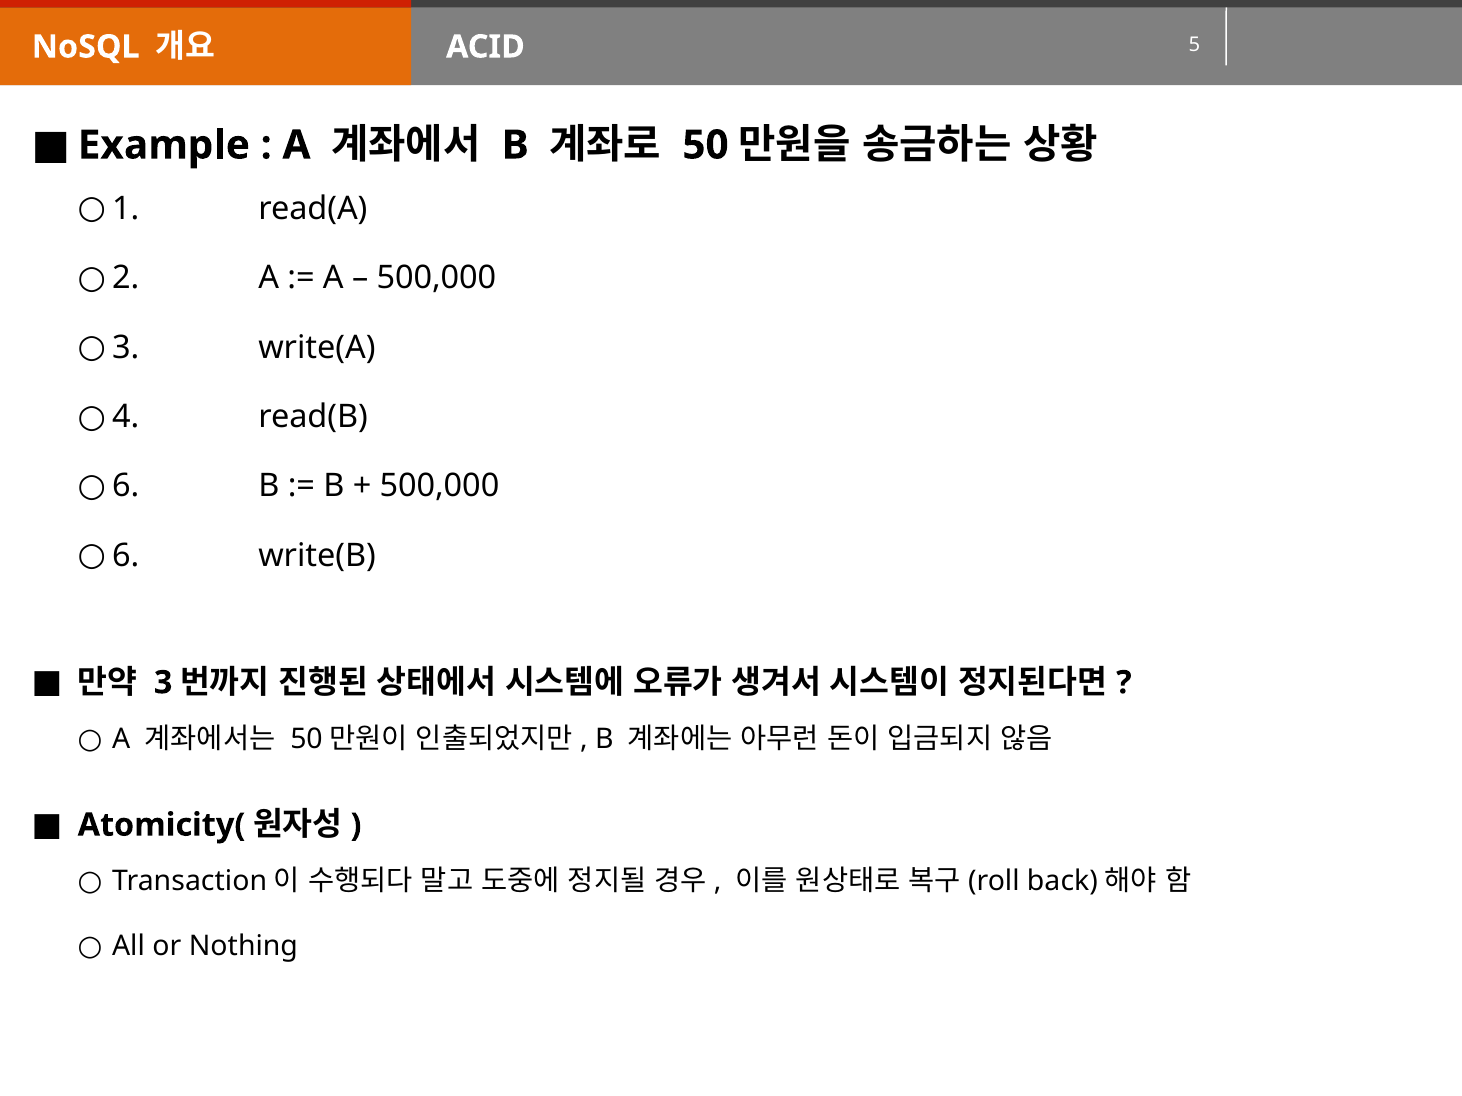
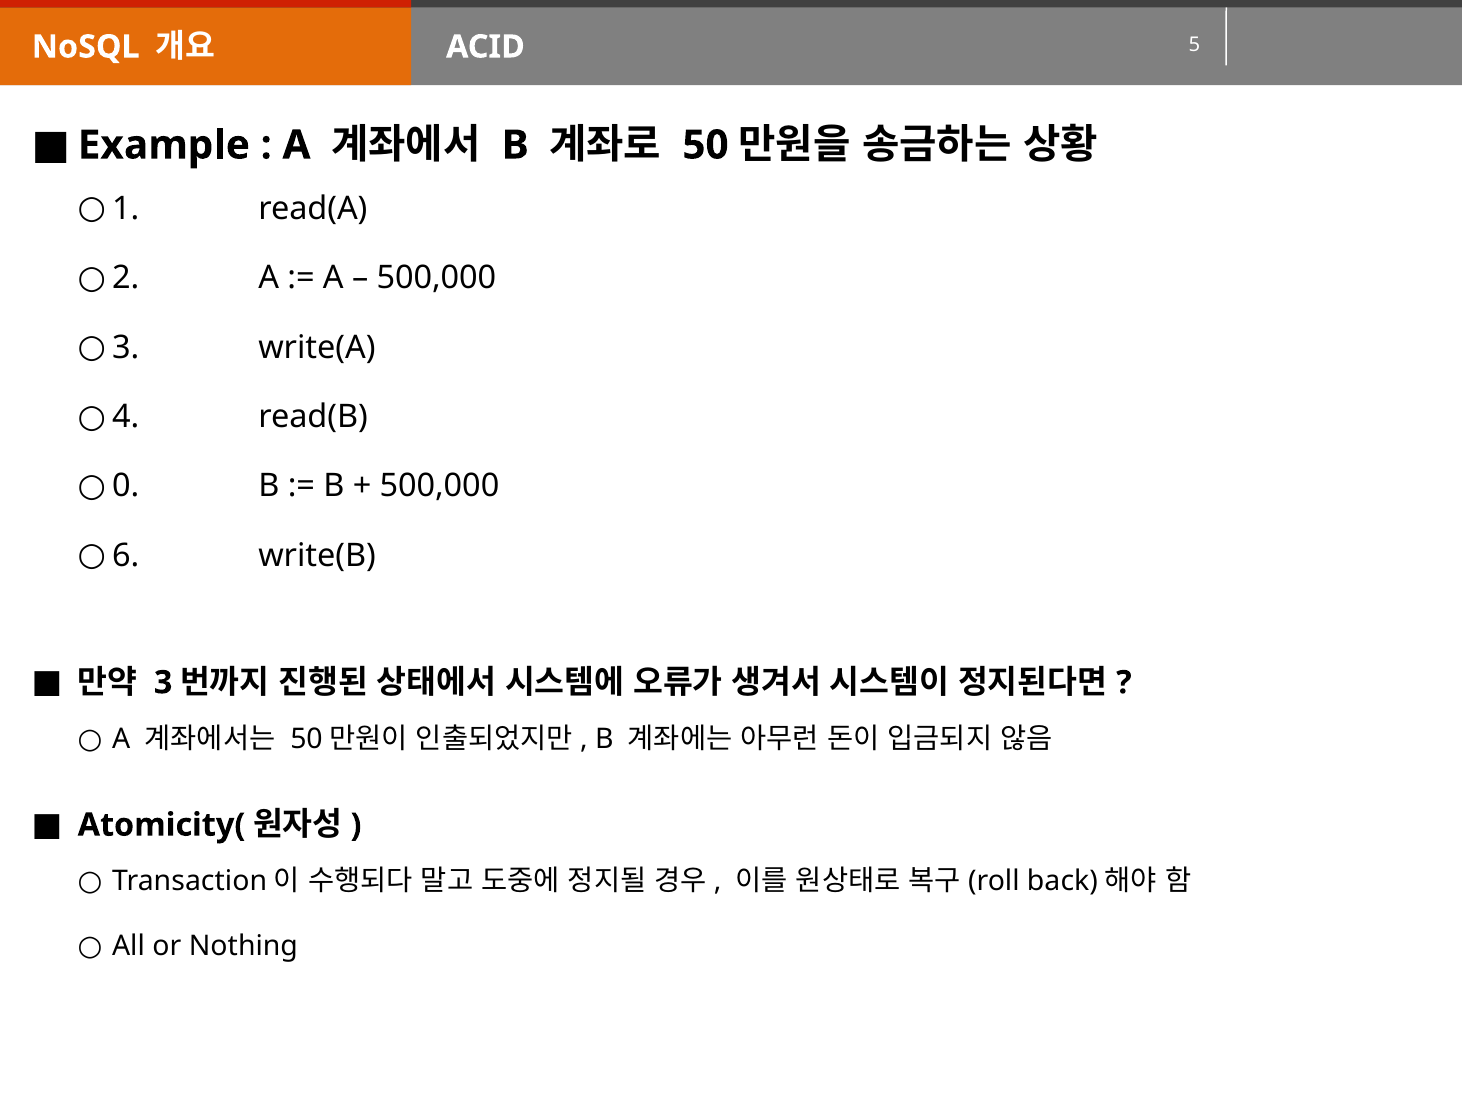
6 at (126, 486): 6 -> 0
